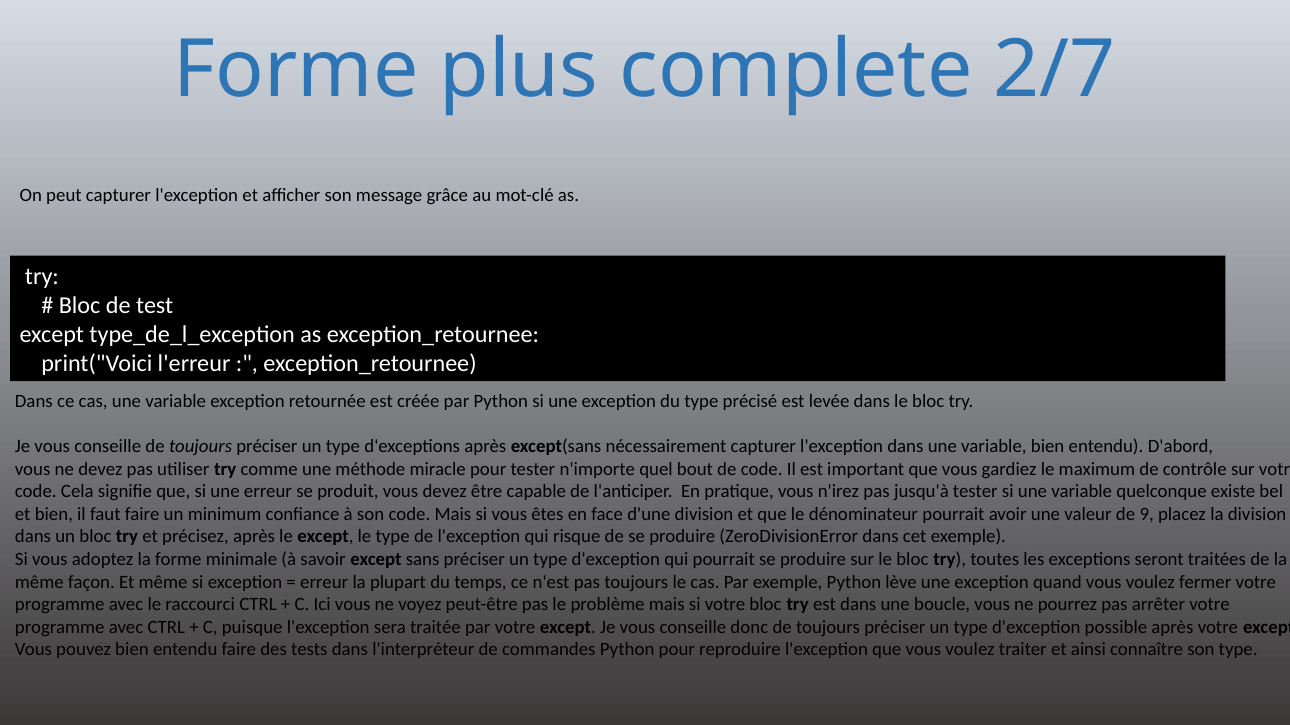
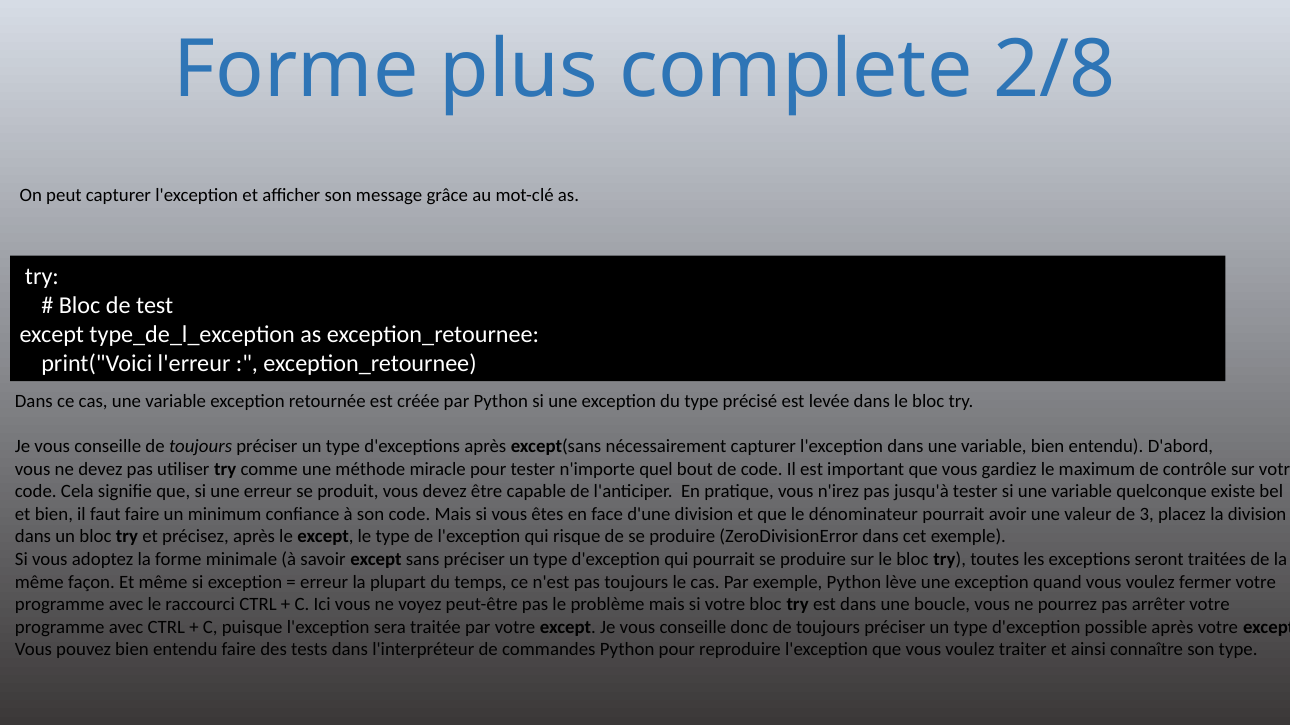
2/7: 2/7 -> 2/8
9: 9 -> 3
